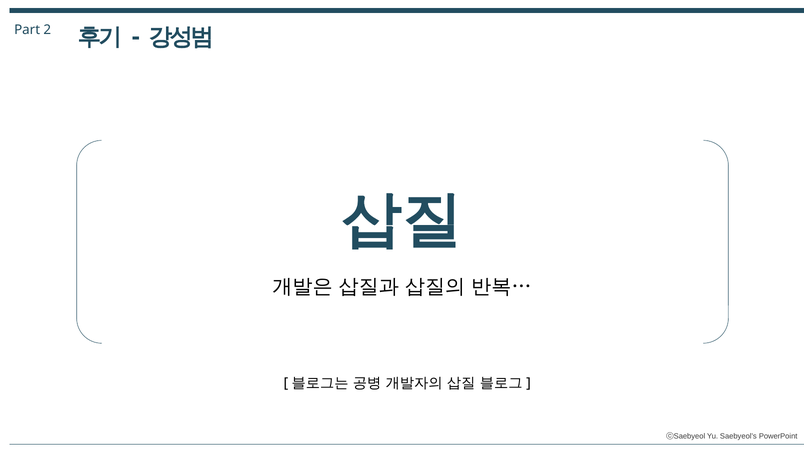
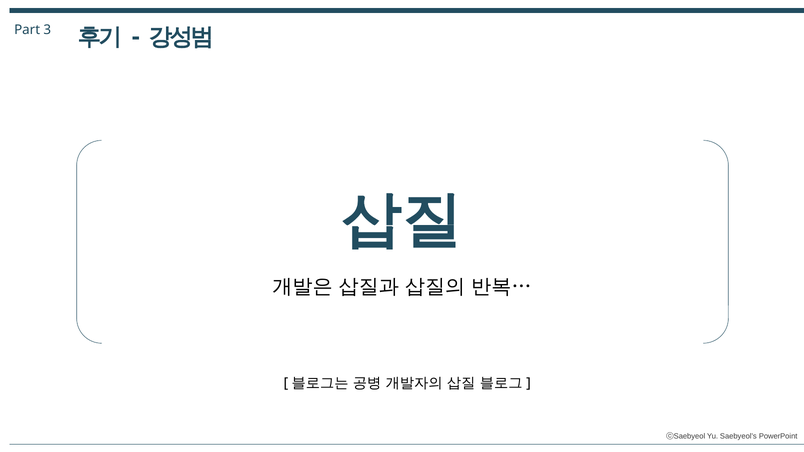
2: 2 -> 3
